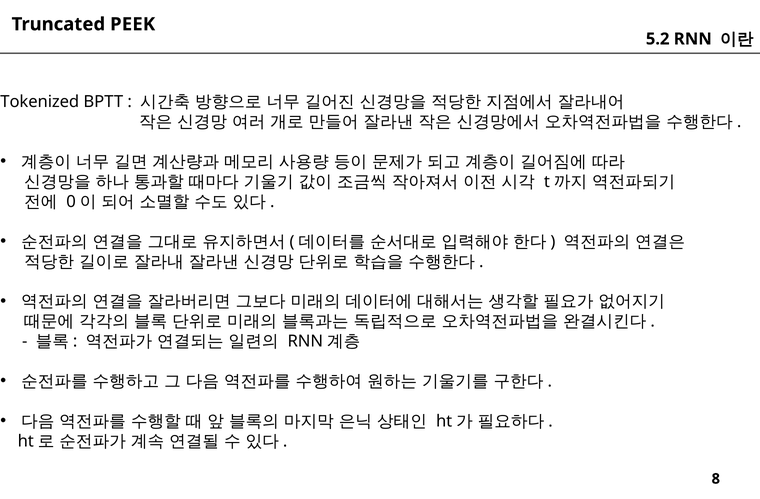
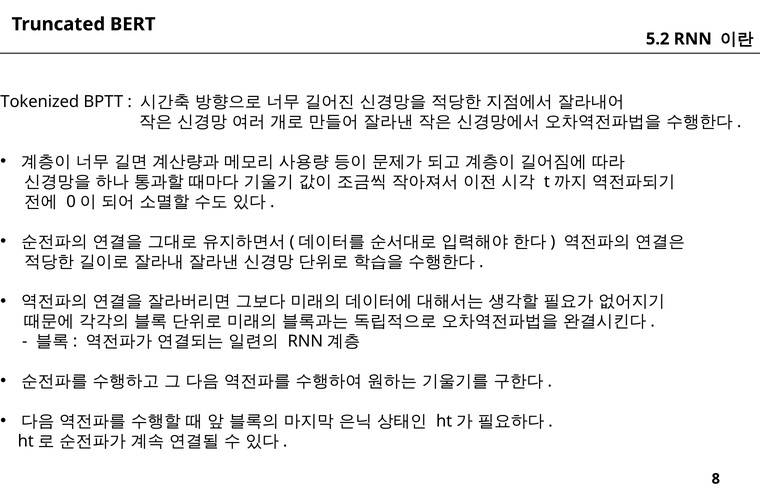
PEEK: PEEK -> BERT
